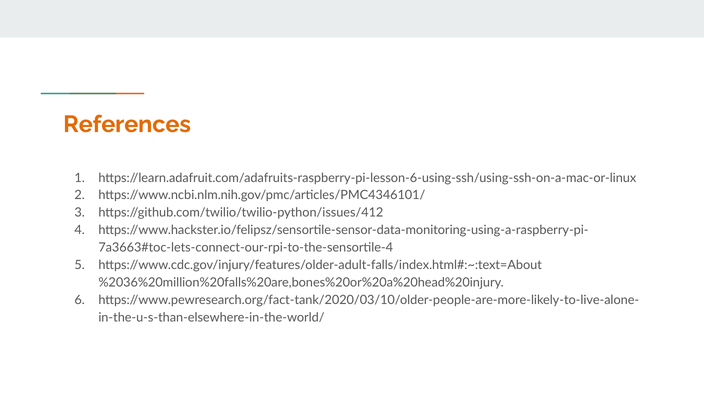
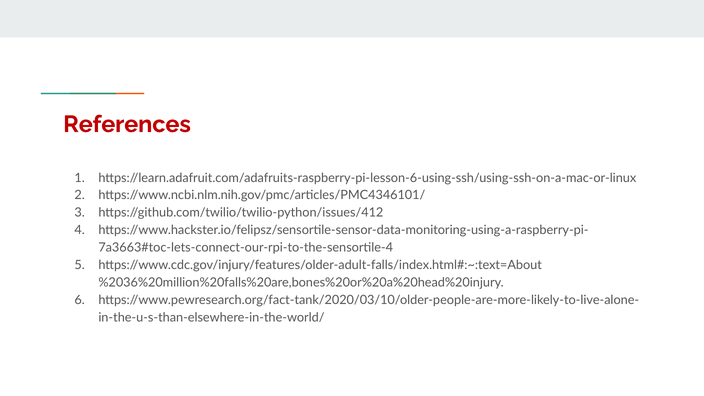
References colour: orange -> red
